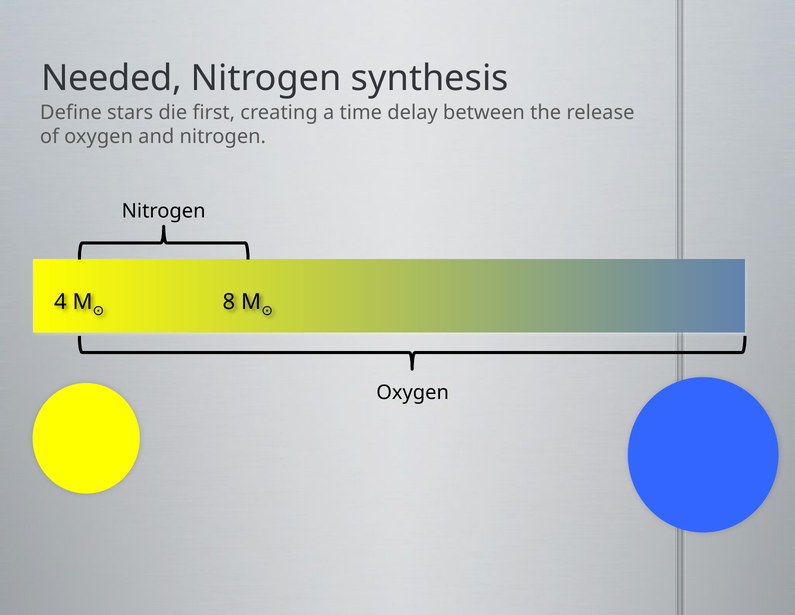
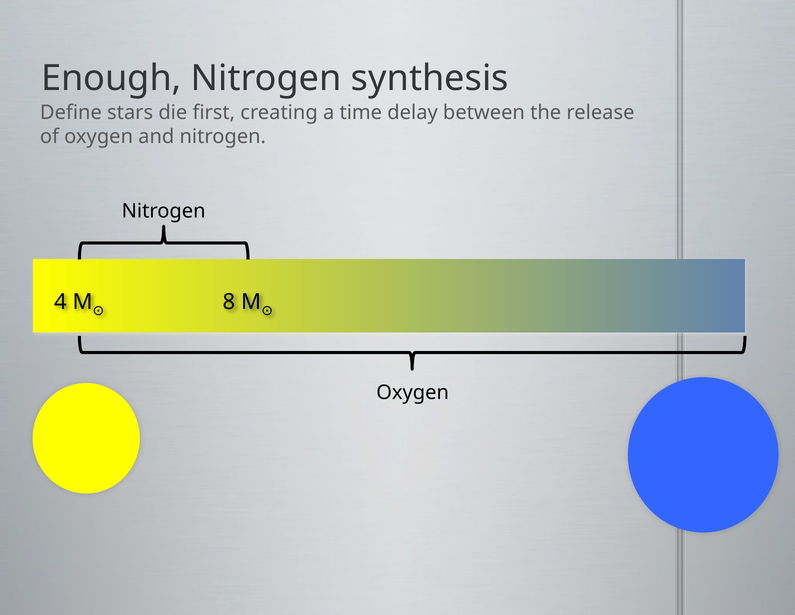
Needed: Needed -> Enough
